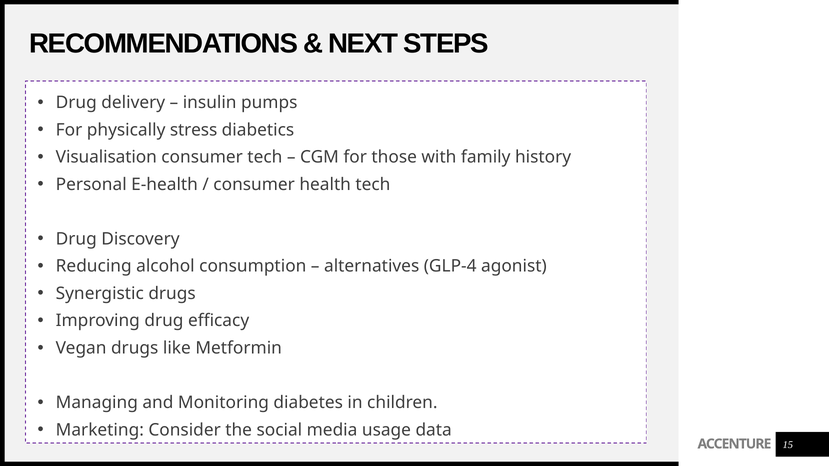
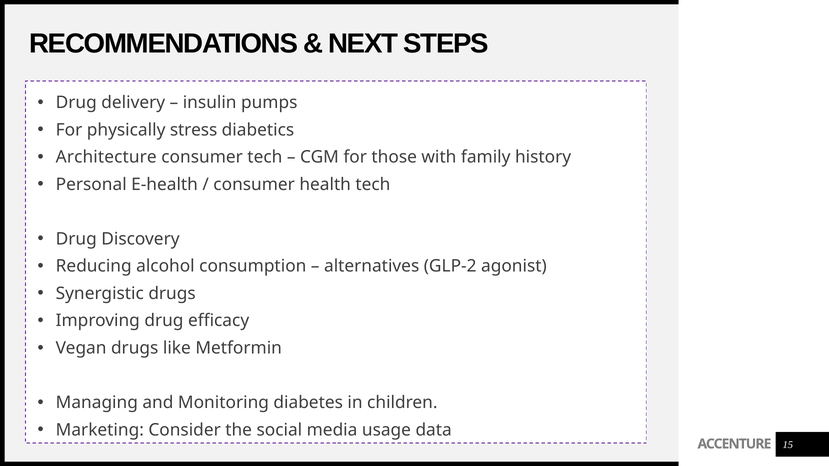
Visualisation: Visualisation -> Architecture
GLP-4: GLP-4 -> GLP-2
